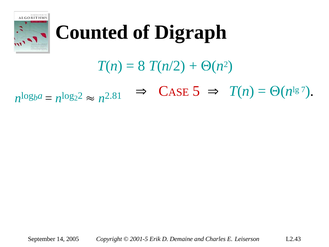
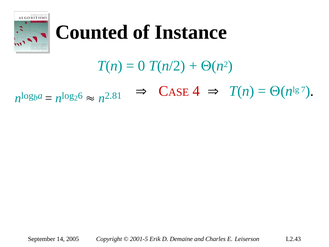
Digraph: Digraph -> Instance
8: 8 -> 0
2 at (80, 96): 2 -> 6
5: 5 -> 4
